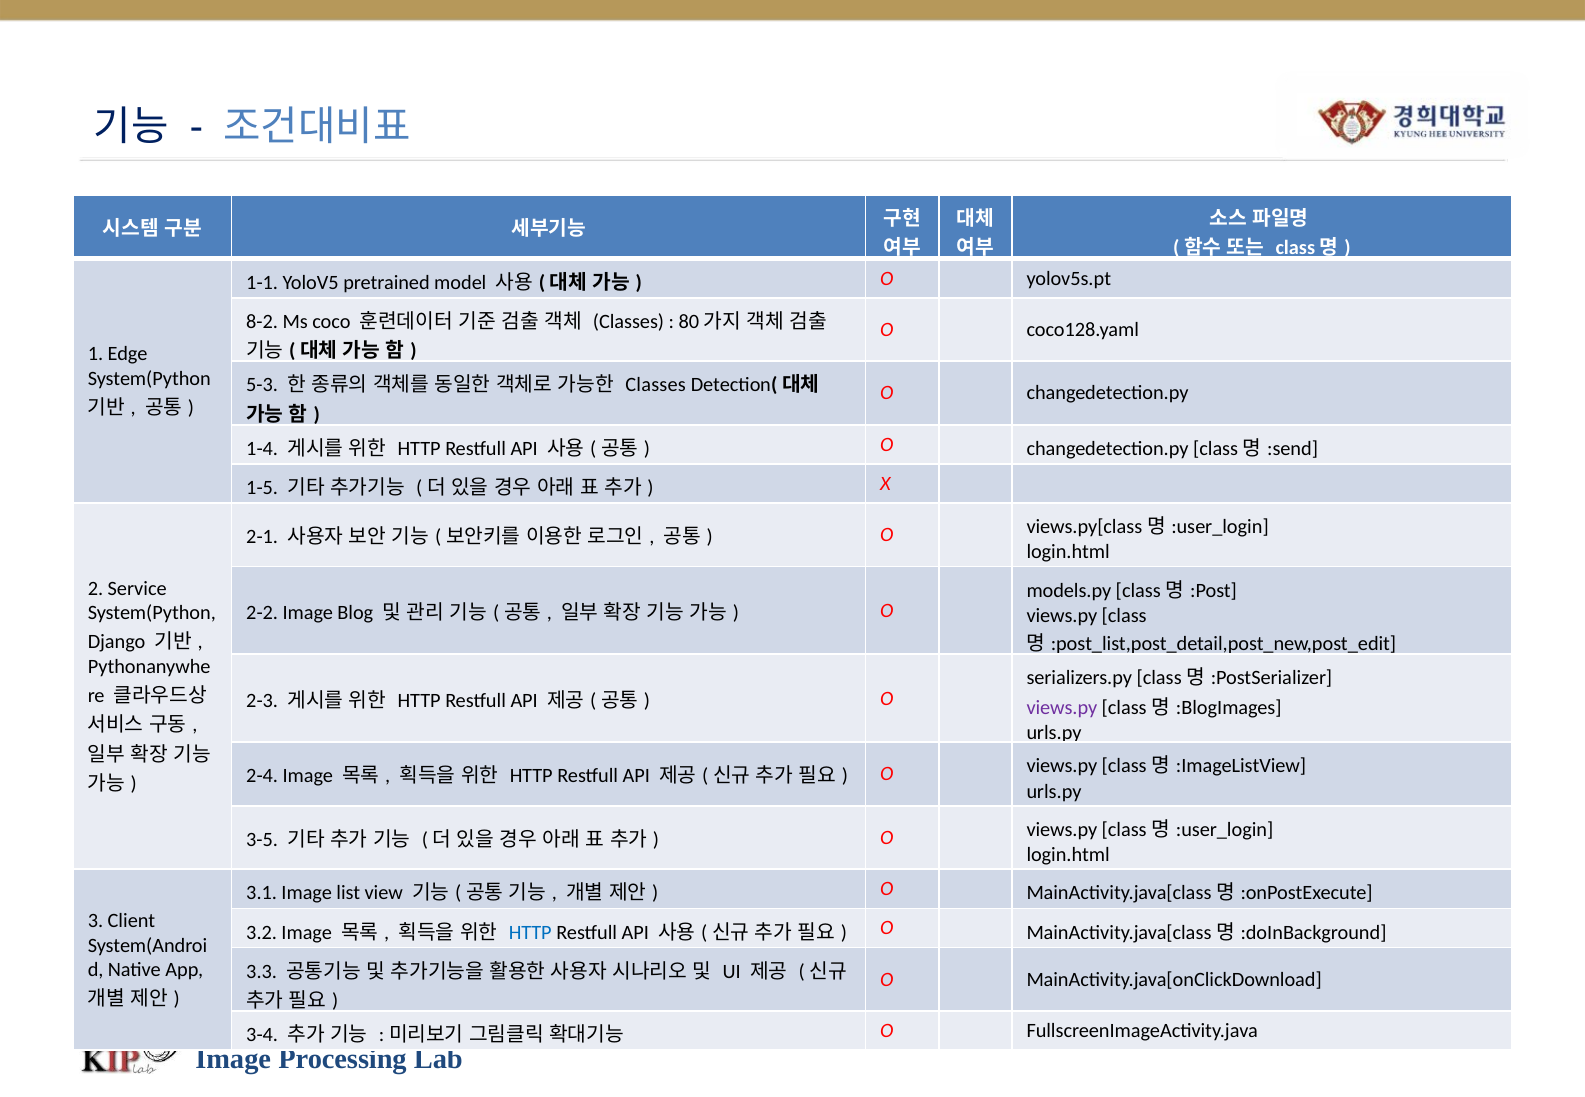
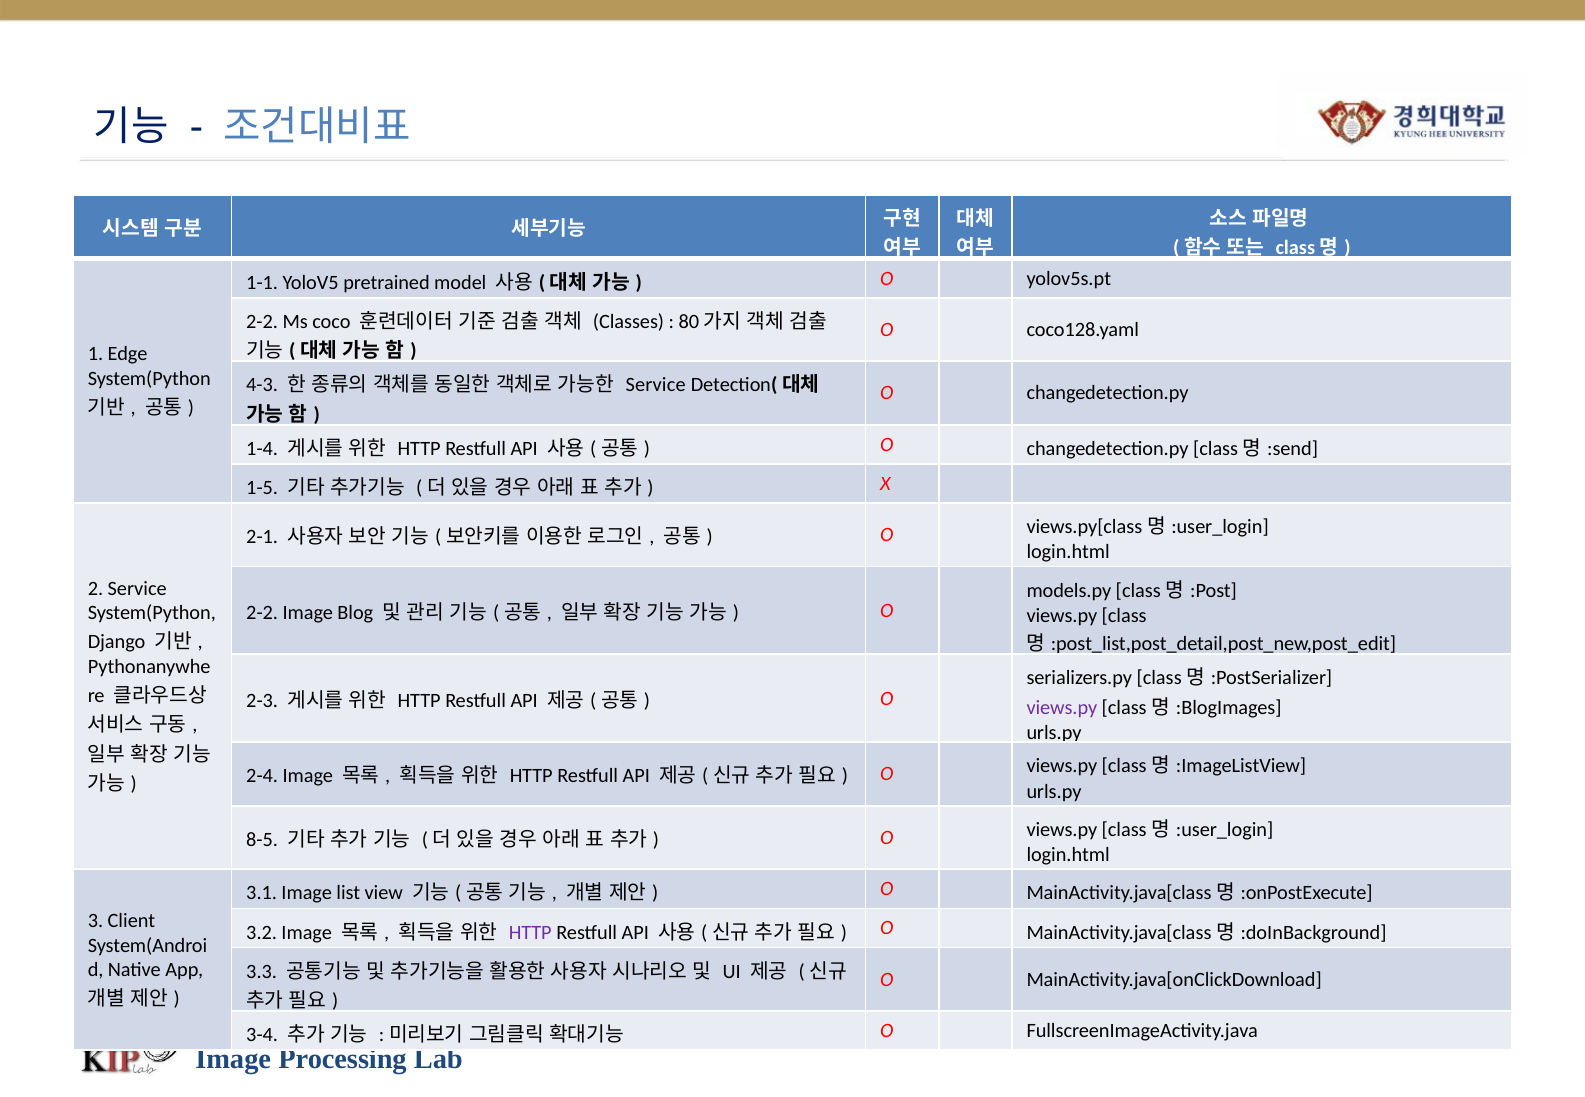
8-2 at (262, 322): 8-2 -> 2-2
5-3: 5-3 -> 4-3
Classes at (656, 385): Classes -> Service
3-5: 3-5 -> 8-5
HTTP at (530, 933) colour: blue -> purple
